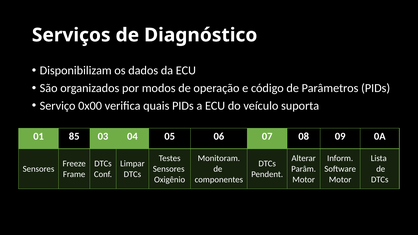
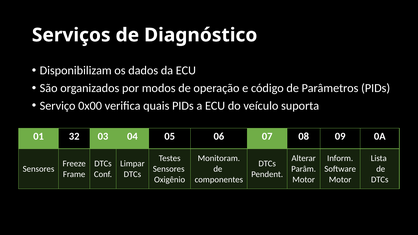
85: 85 -> 32
